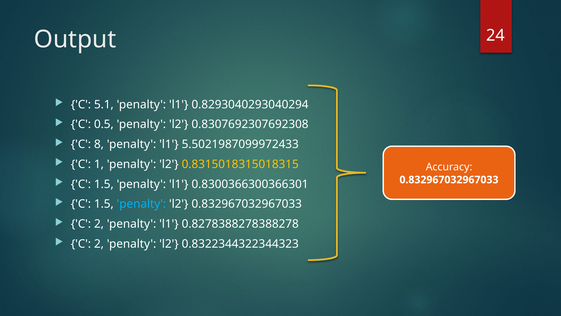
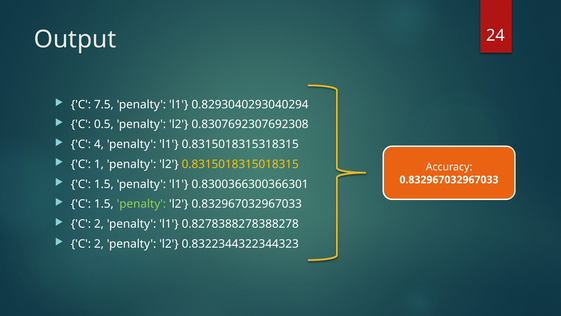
5.1: 5.1 -> 7.5
8: 8 -> 4
5.5021987099972433: 5.5021987099972433 -> 0.8315018315318315
penalty at (141, 204) colour: light blue -> light green
